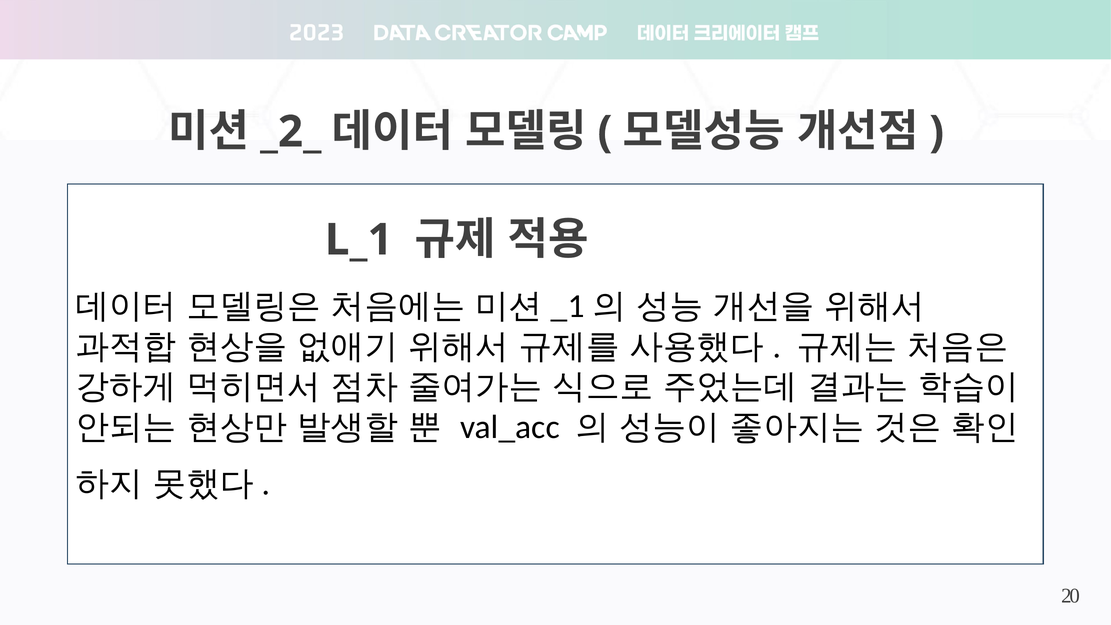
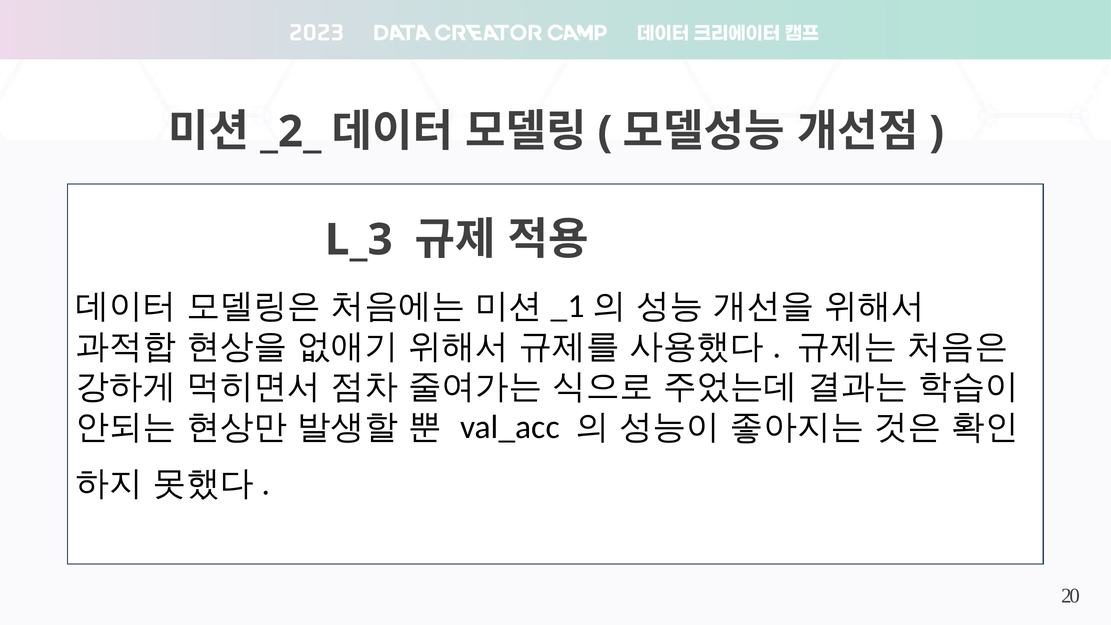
L_1: L_1 -> L_3
